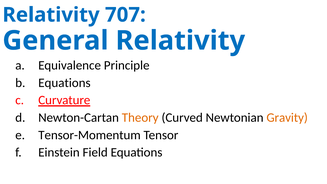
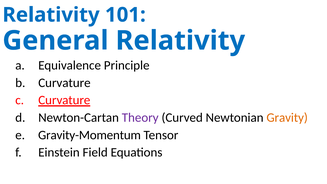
707: 707 -> 101
Equations at (64, 83): Equations -> Curvature
Theory colour: orange -> purple
Tensor-Momentum: Tensor-Momentum -> Gravity-Momentum
